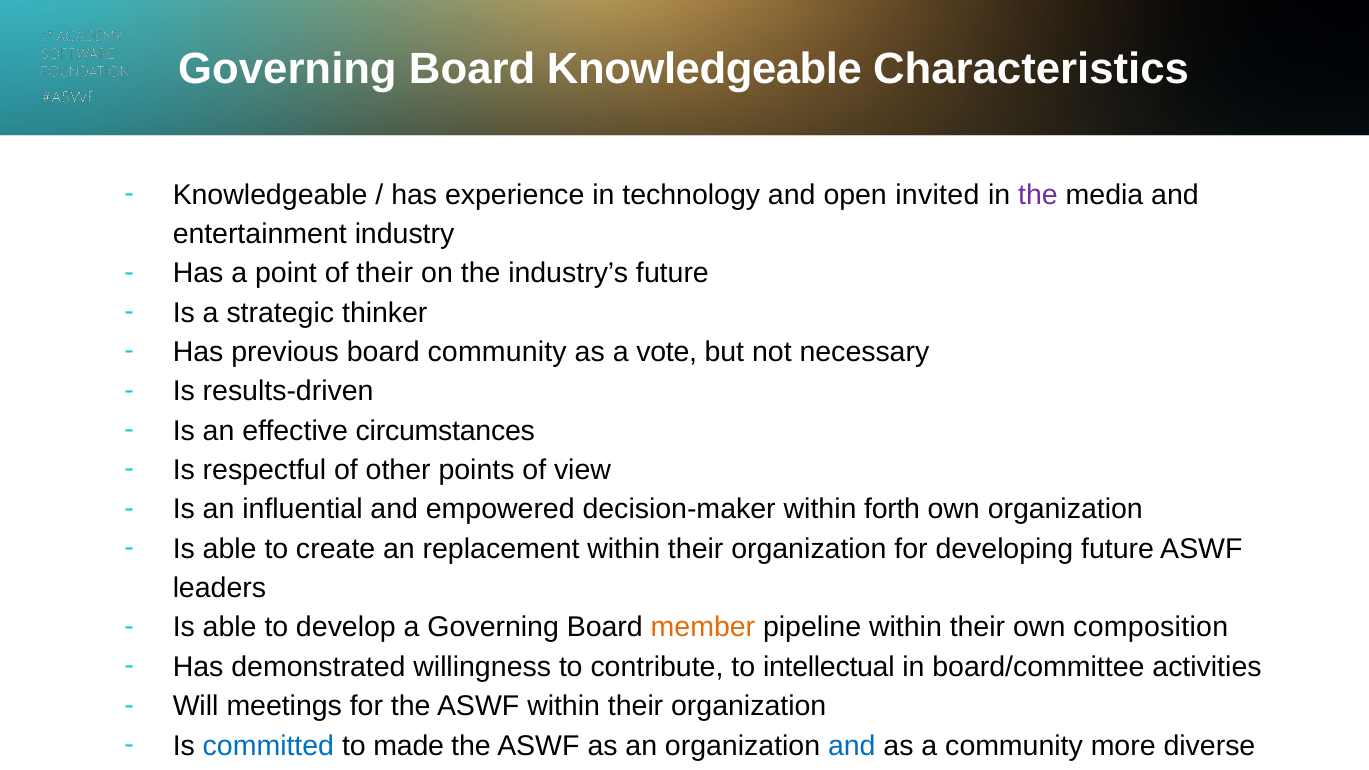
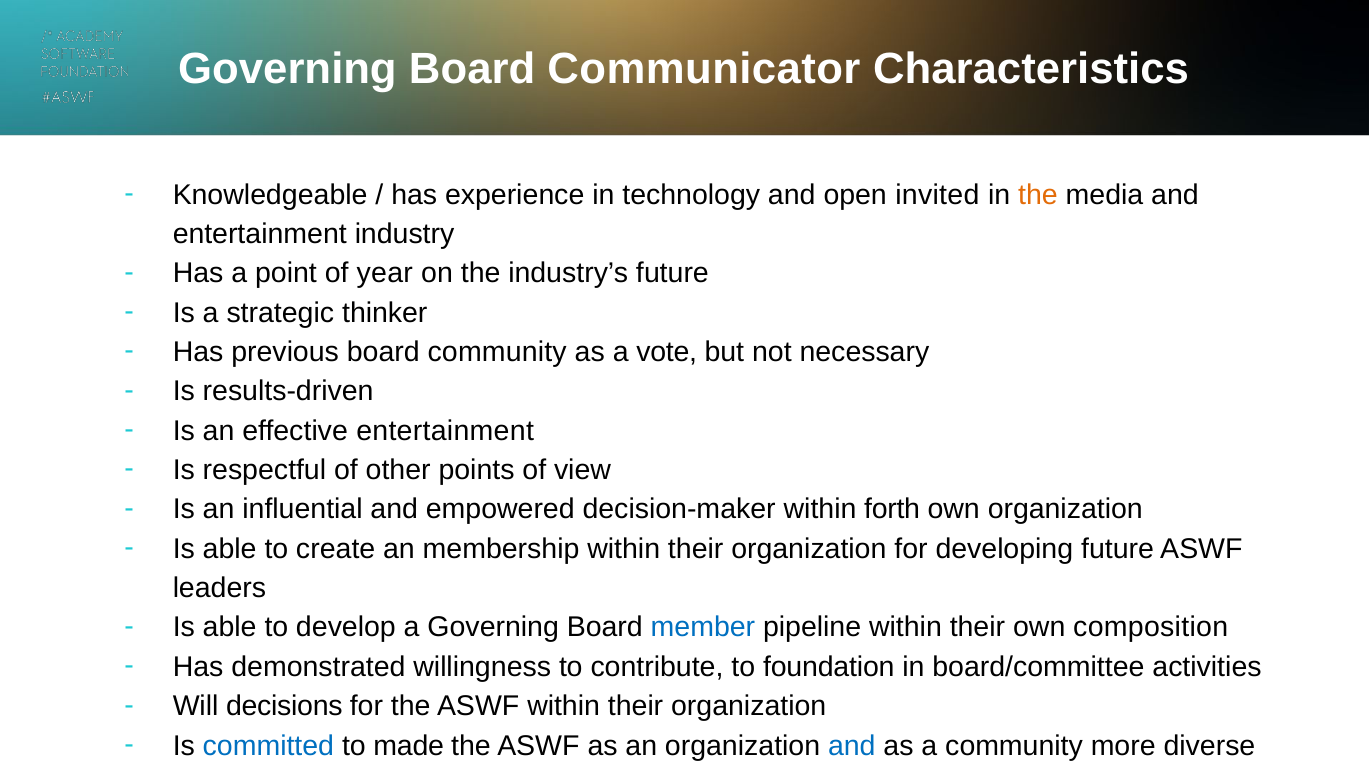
Board Knowledgeable: Knowledgeable -> Communicator
the at (1038, 195) colour: purple -> orange
of their: their -> year
effective circumstances: circumstances -> entertainment
replacement: replacement -> membership
member colour: orange -> blue
intellectual: intellectual -> foundation
meetings: meetings -> decisions
